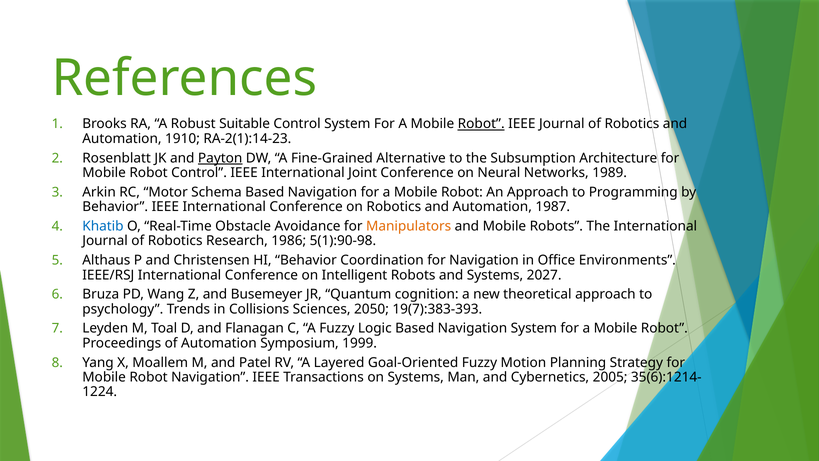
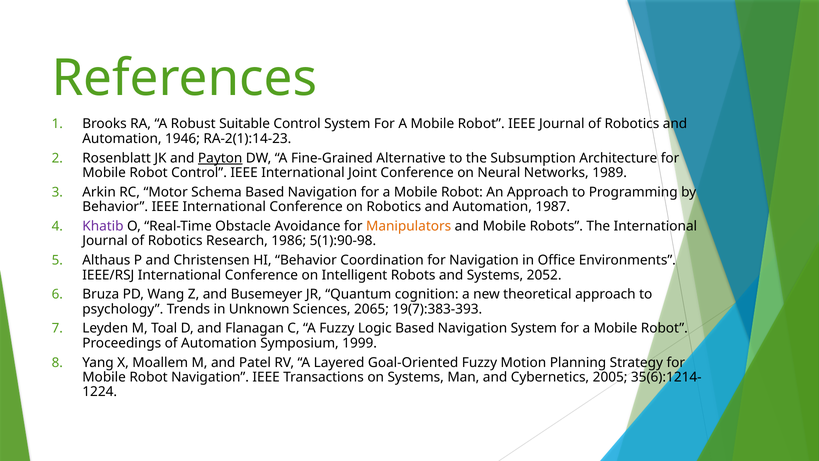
Robot at (481, 124) underline: present -> none
1910: 1910 -> 1946
Khatib colour: blue -> purple
2027: 2027 -> 2052
Collisions: Collisions -> Unknown
2050: 2050 -> 2065
